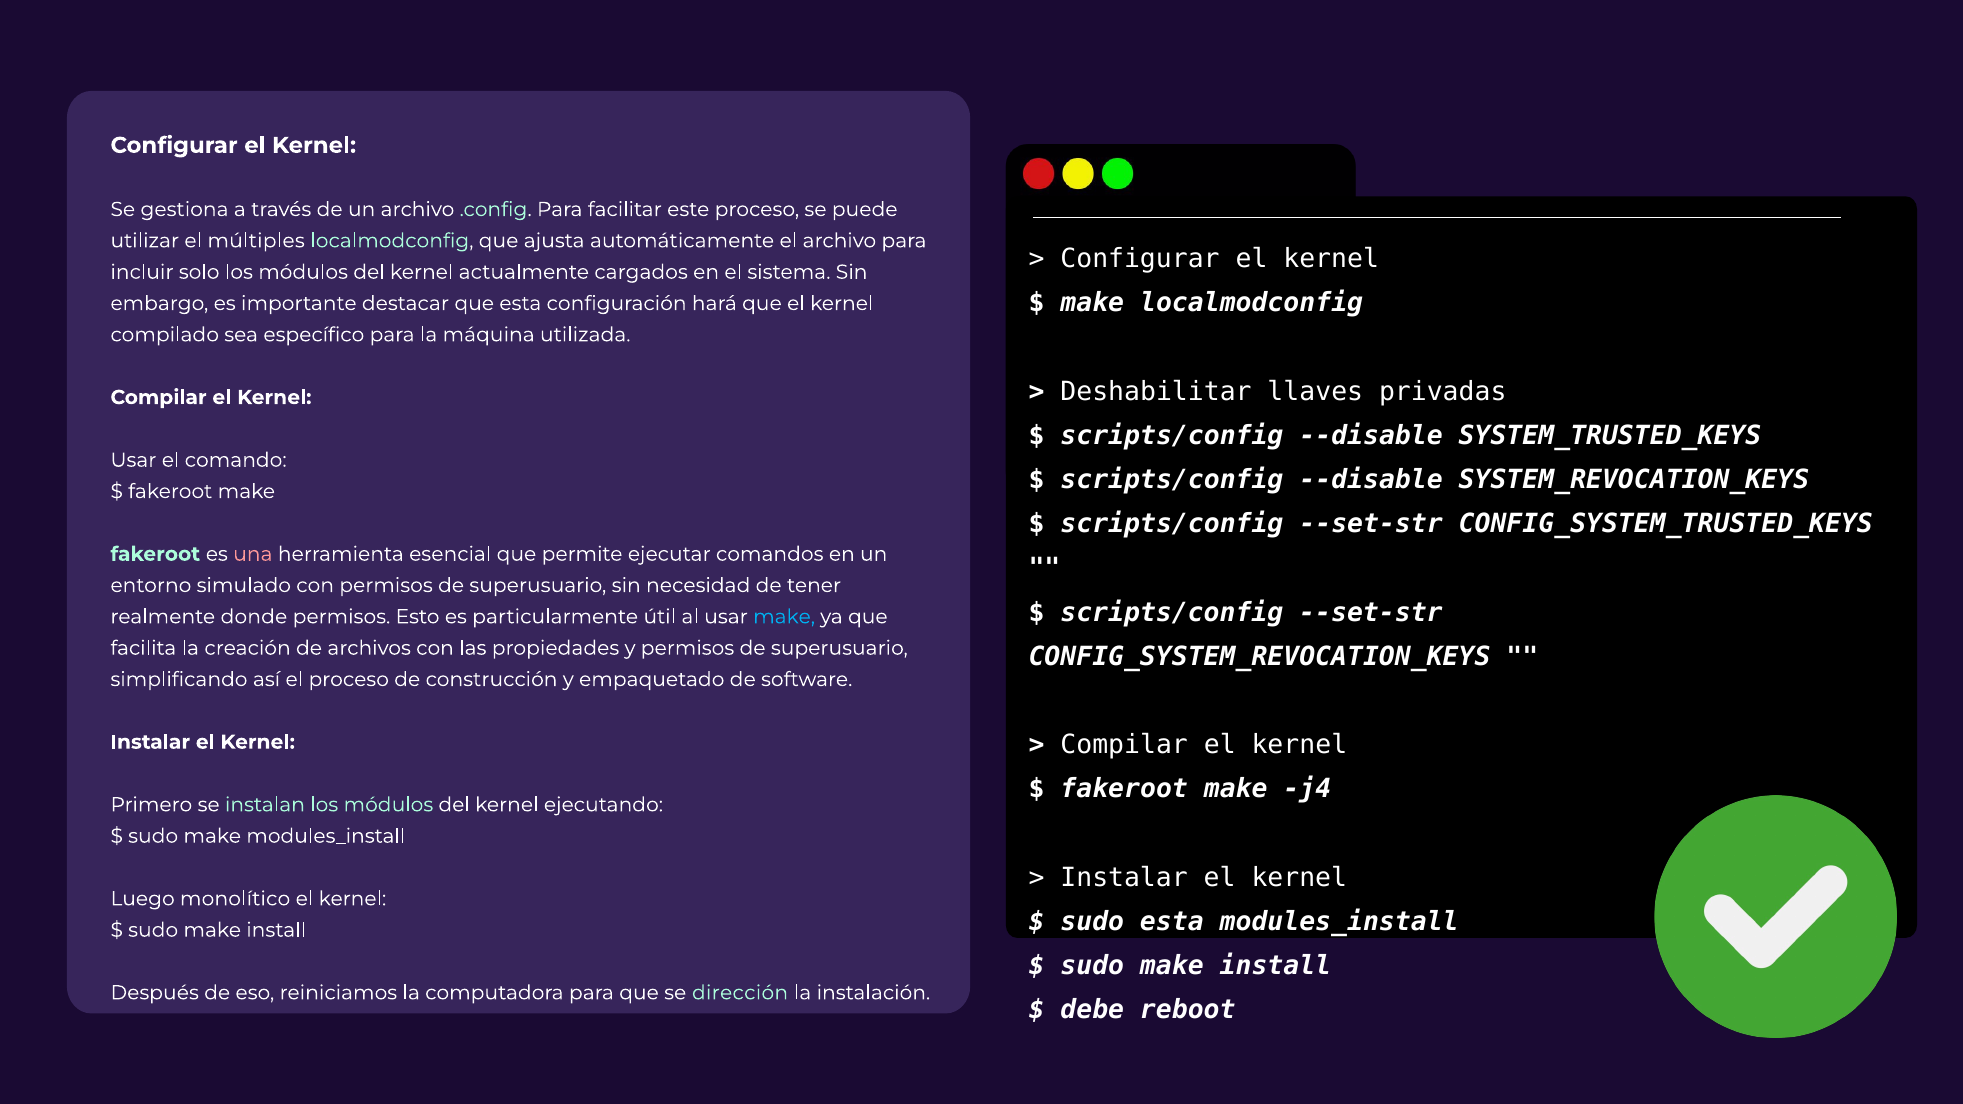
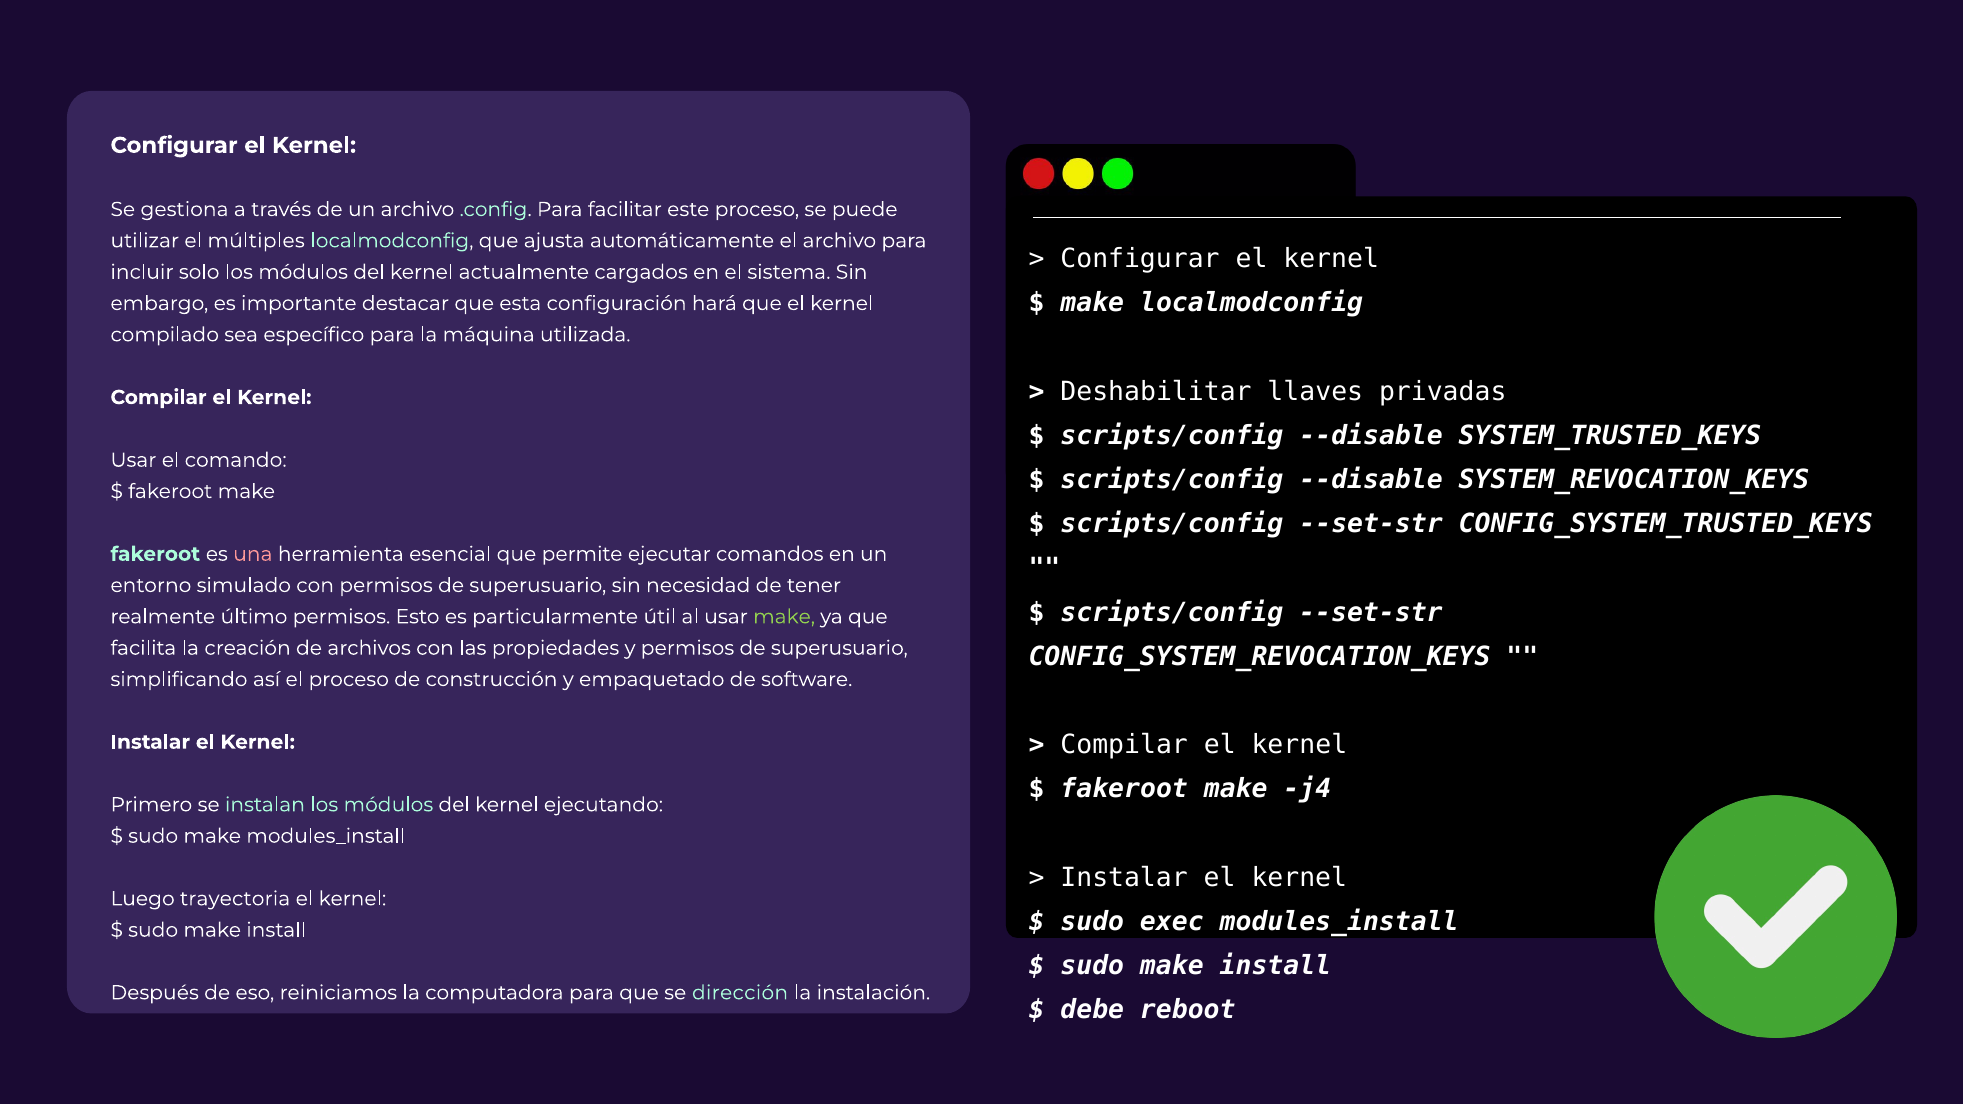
donde: donde -> último
make at (784, 617) colour: light blue -> light green
monolítico: monolítico -> trayectoria
sudo esta: esta -> exec
